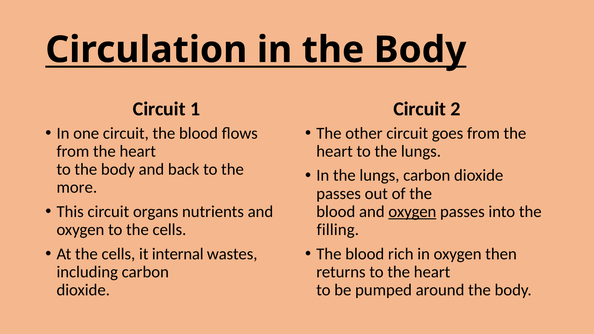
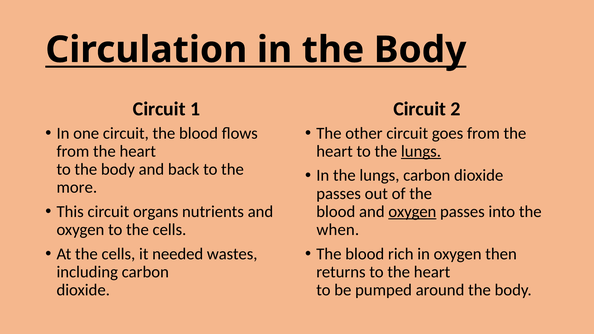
lungs at (421, 151) underline: none -> present
filling: filling -> when
internal: internal -> needed
